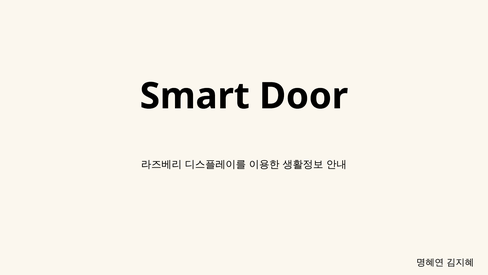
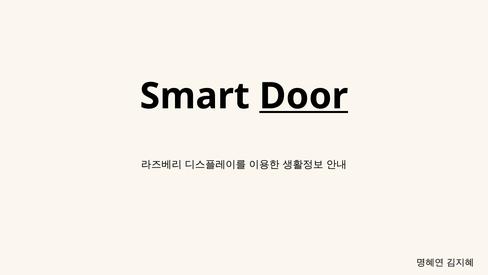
Door underline: none -> present
